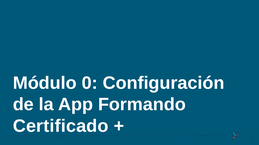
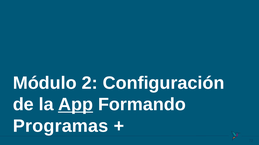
0: 0 -> 2
App underline: none -> present
Certificado: Certificado -> Programas
